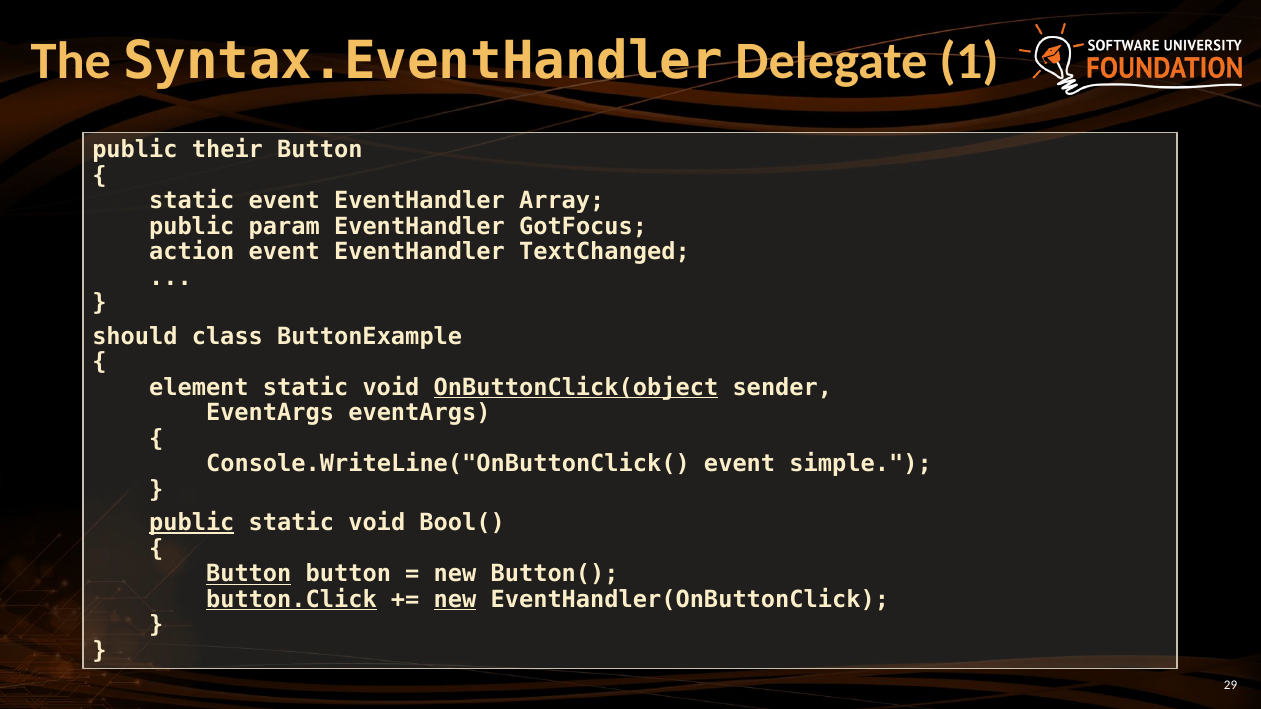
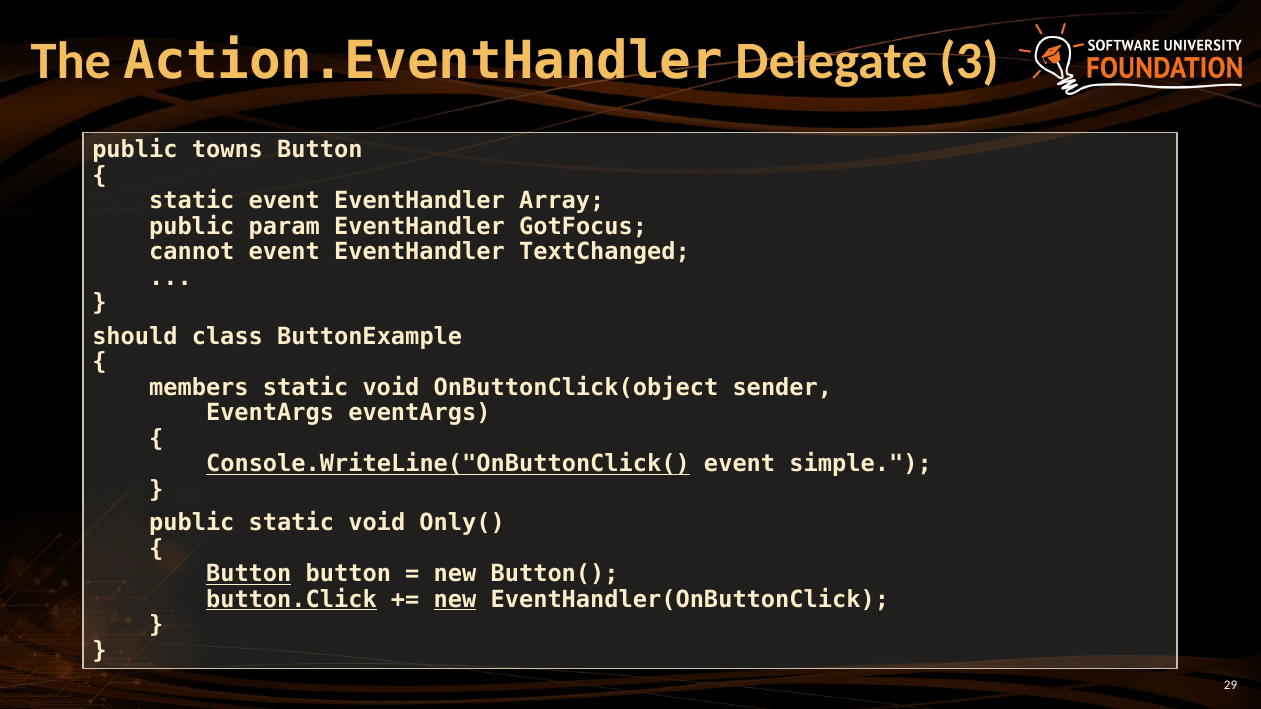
Syntax.EventHandler: Syntax.EventHandler -> Action.EventHandler
1: 1 -> 3
their: their -> towns
action: action -> cannot
element: element -> members
OnButtonClick(object underline: present -> none
Console.WriteLine("OnButtonClick( underline: none -> present
public at (192, 523) underline: present -> none
Bool(: Bool( -> Only(
